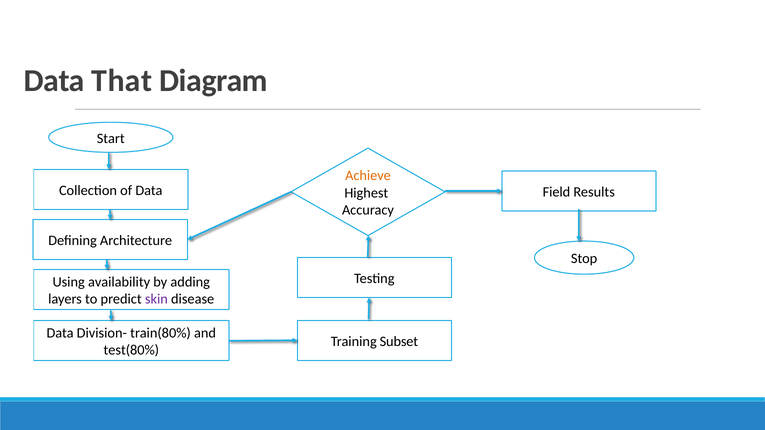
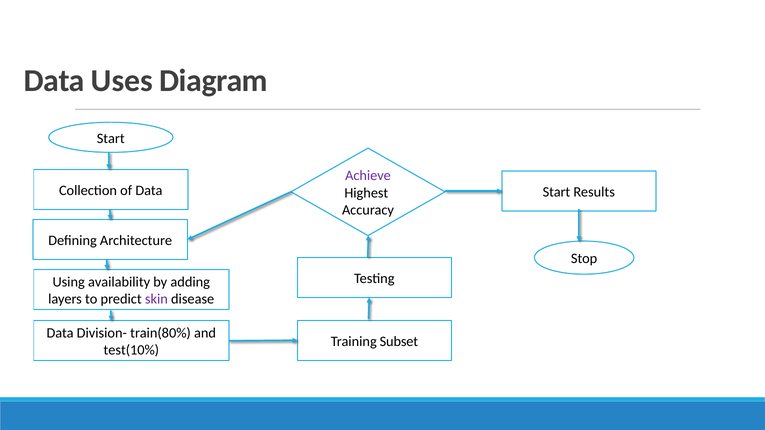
That: That -> Uses
Achieve colour: orange -> purple
Field at (556, 192): Field -> Start
test(80%: test(80% -> test(10%
